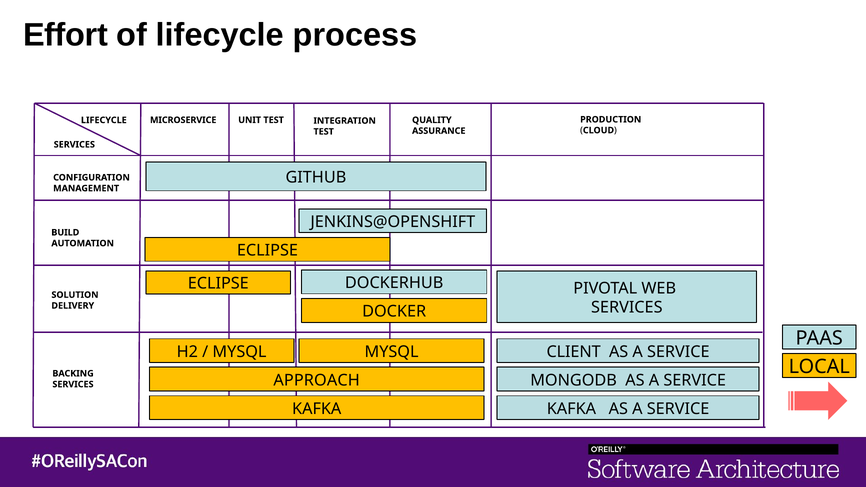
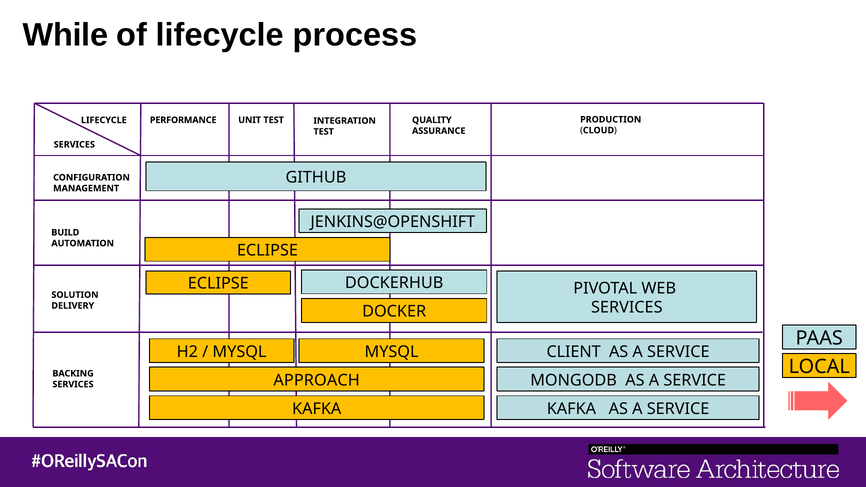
Effort: Effort -> While
MICROSERVICE: MICROSERVICE -> PERFORMANCE
